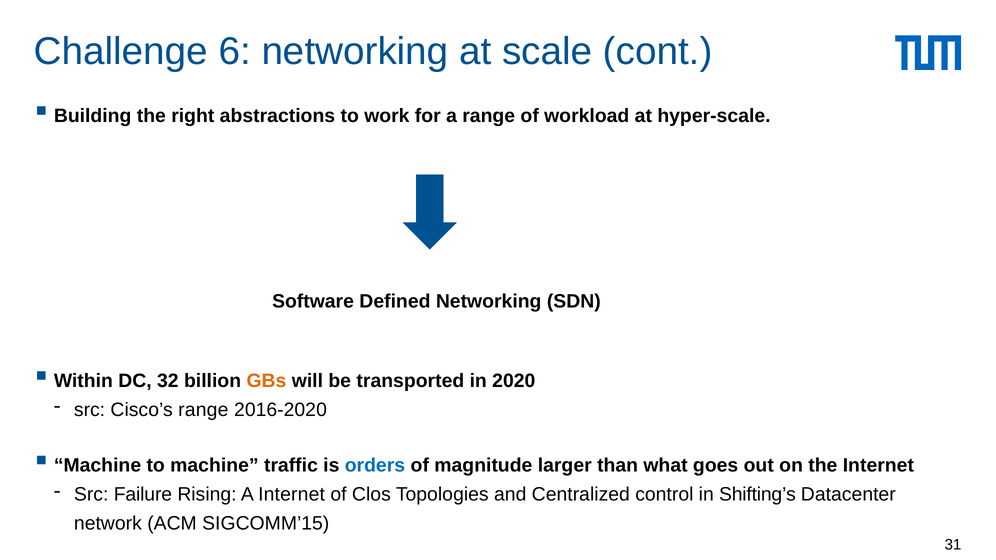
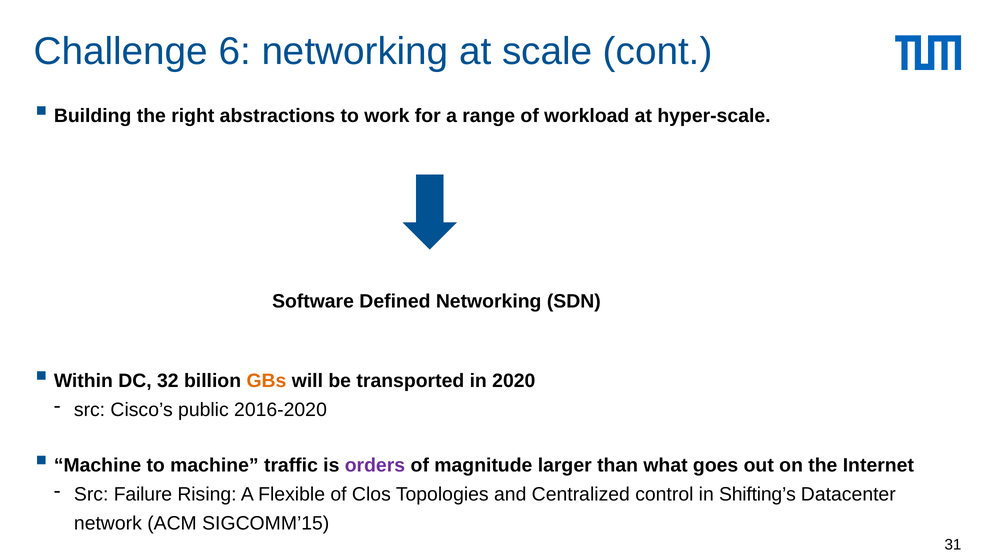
Cisco’s range: range -> public
orders colour: blue -> purple
A Internet: Internet -> Flexible
